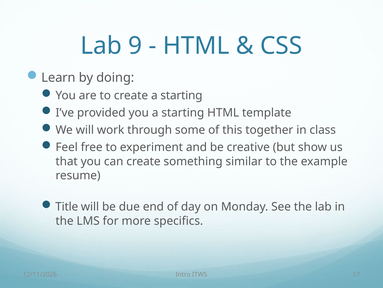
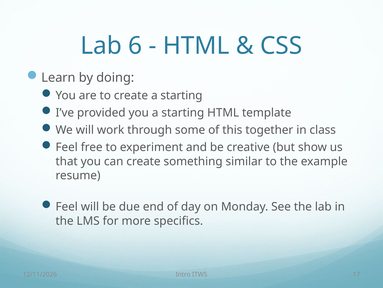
9: 9 -> 6
Title at (67, 206): Title -> Feel
